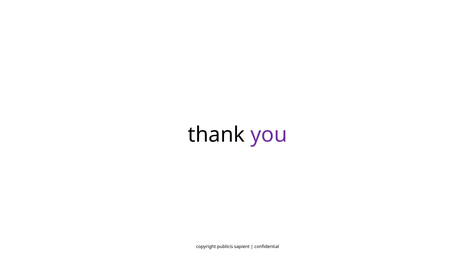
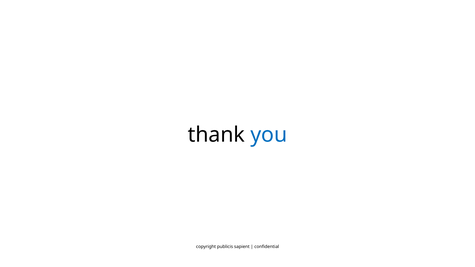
you colour: purple -> blue
